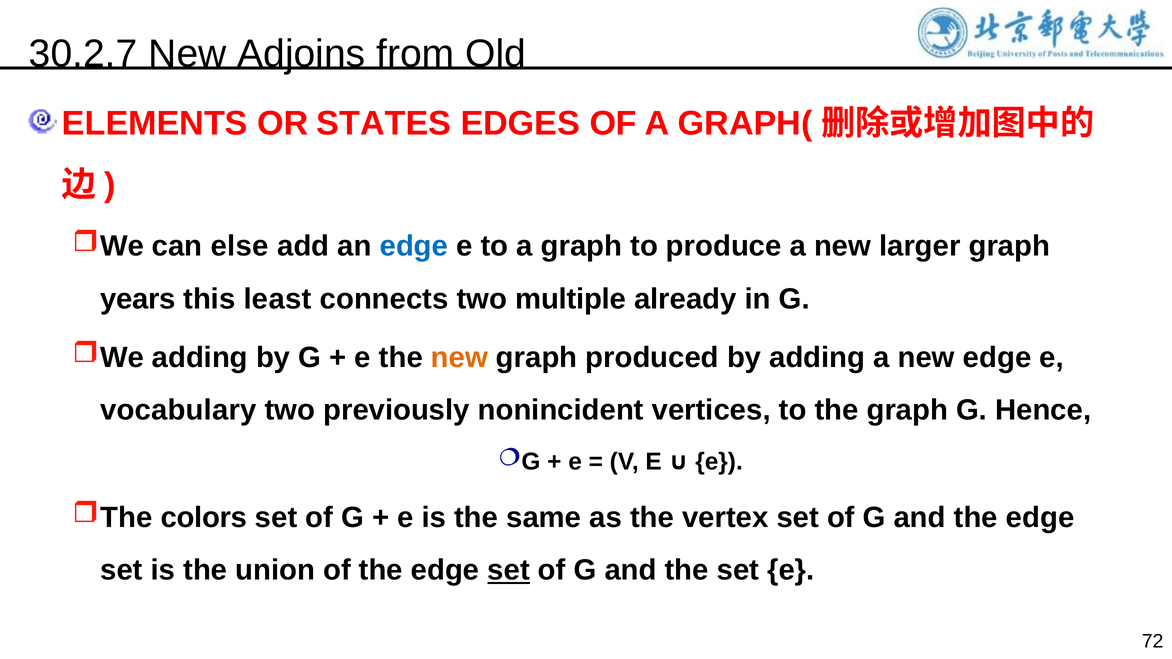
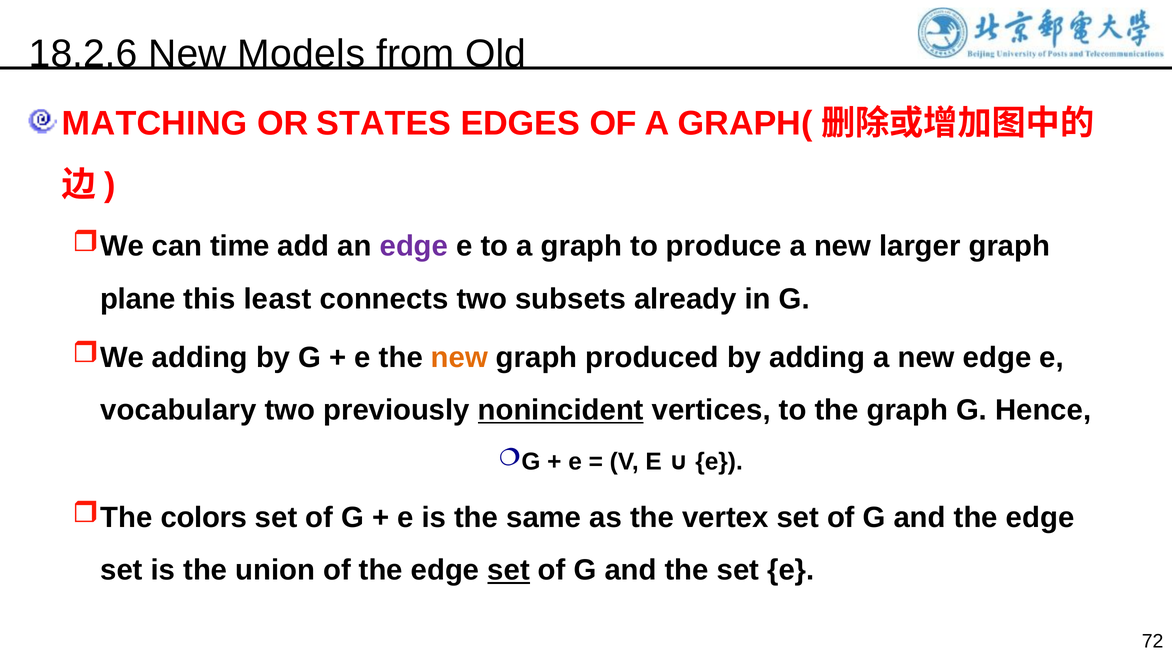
30.2.7: 30.2.7 -> 18.2.6
Adjoins: Adjoins -> Models
ELEMENTS: ELEMENTS -> MATCHING
else: else -> time
edge at (414, 246) colour: blue -> purple
years: years -> plane
multiple: multiple -> subsets
nonincident underline: none -> present
